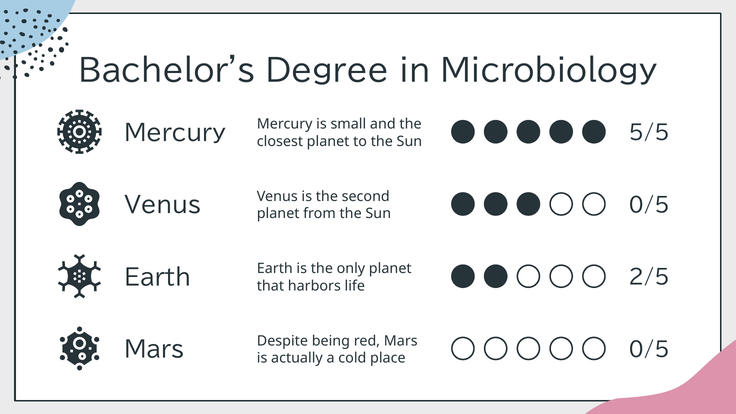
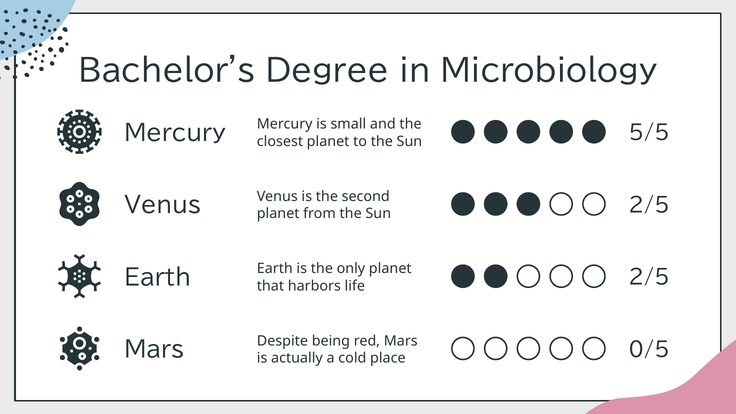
0/5 at (649, 205): 0/5 -> 2/5
